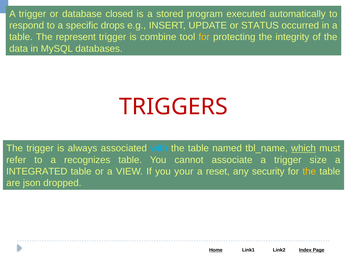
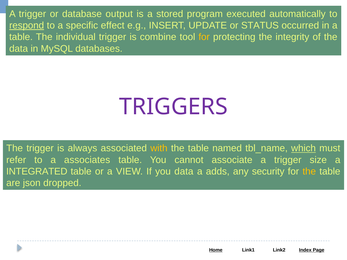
closed: closed -> output
respond underline: none -> present
drops: drops -> effect
represent: represent -> individual
TRIGGERS colour: red -> purple
with colour: light blue -> yellow
recognizes: recognizes -> associates
you your: your -> data
reset: reset -> adds
